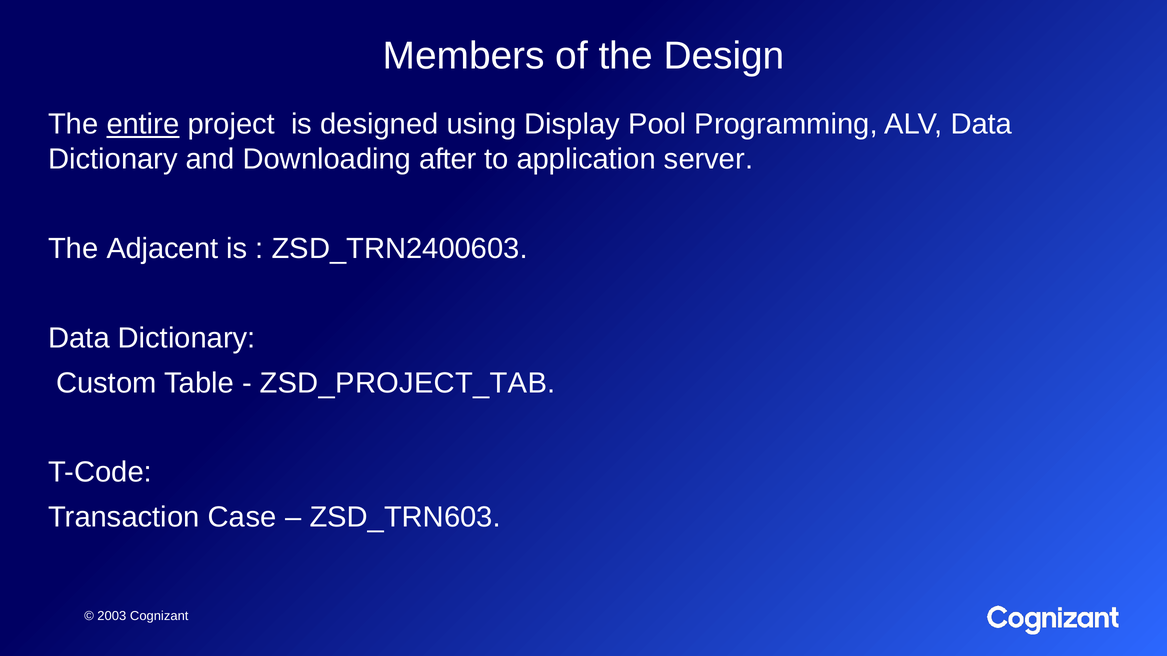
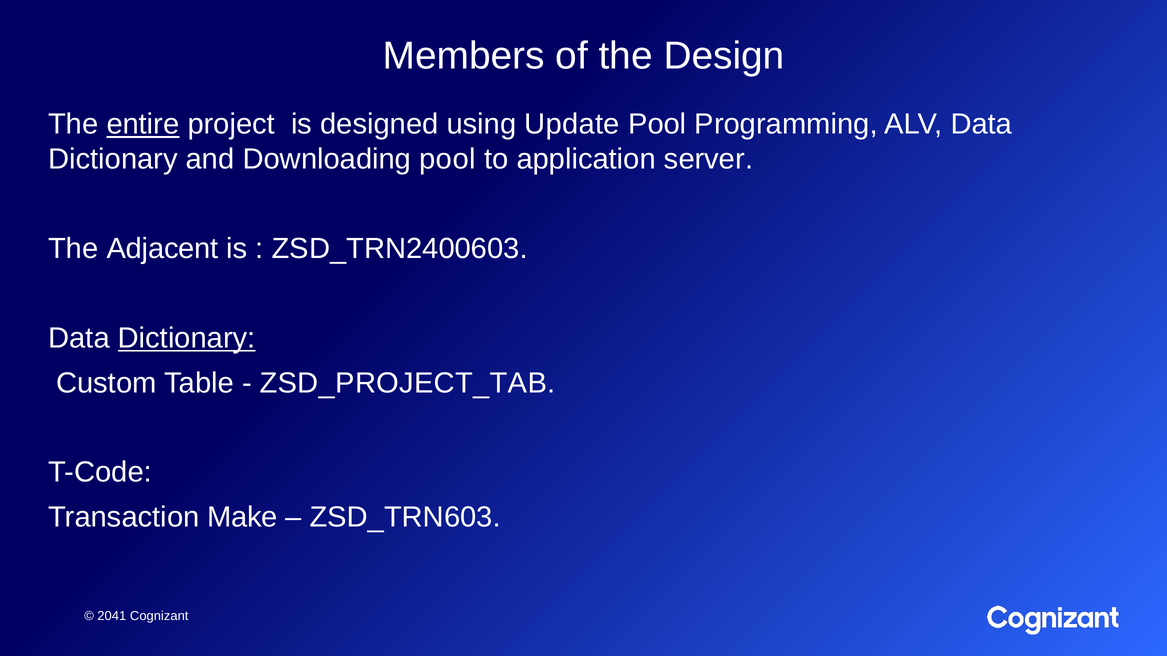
Display: Display -> Update
Downloading after: after -> pool
Dictionary at (187, 338) underline: none -> present
Case: Case -> Make
2003: 2003 -> 2041
